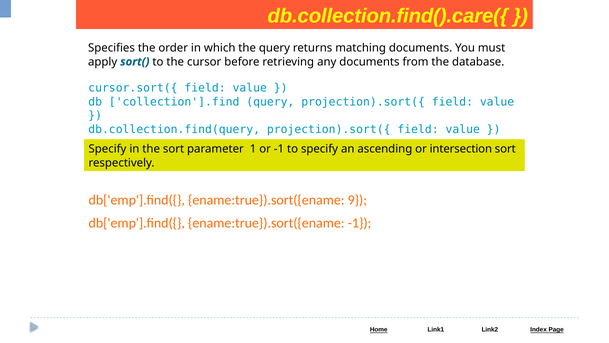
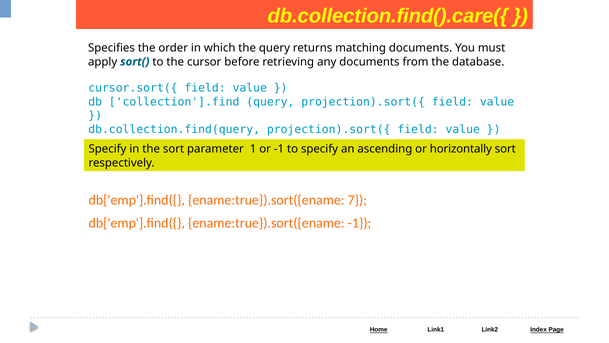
intersection: intersection -> horizontally
9: 9 -> 7
